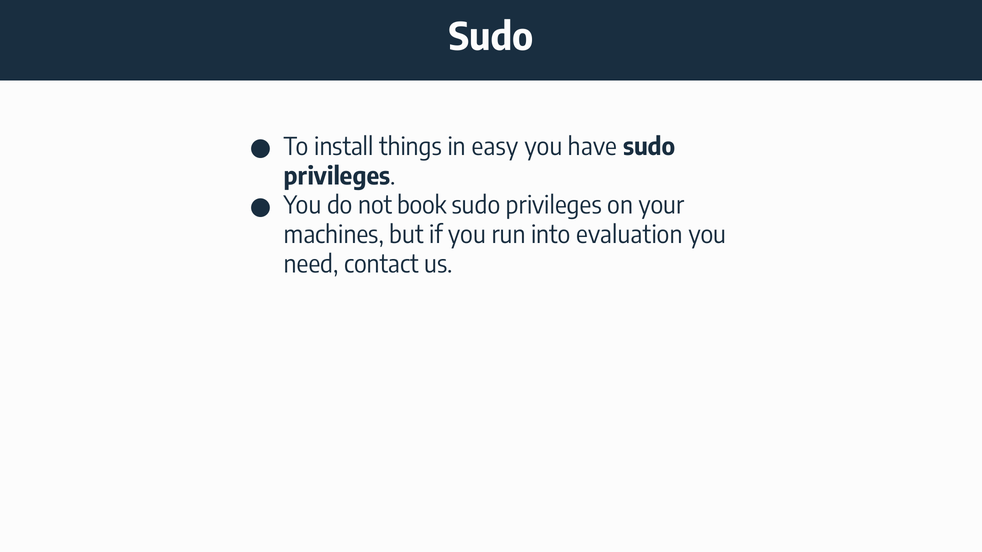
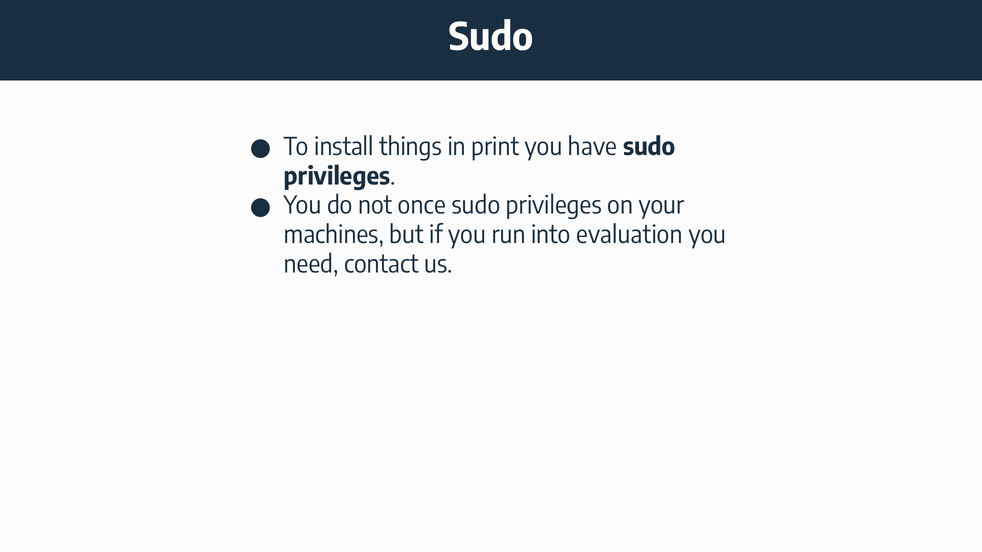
easy: easy -> print
book: book -> once
